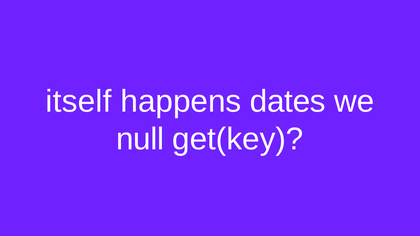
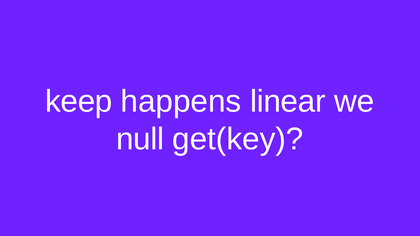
itself: itself -> keep
dates: dates -> linear
